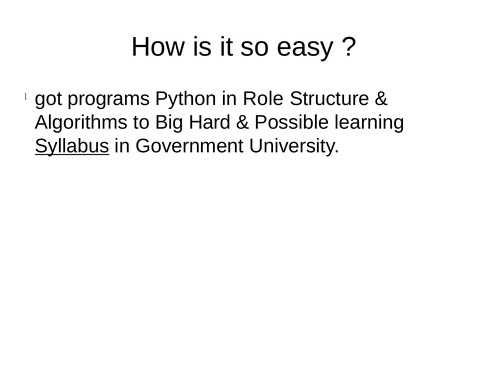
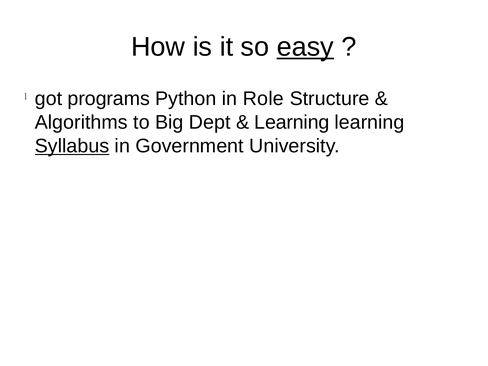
easy underline: none -> present
Hard: Hard -> Dept
Possible at (292, 122): Possible -> Learning
